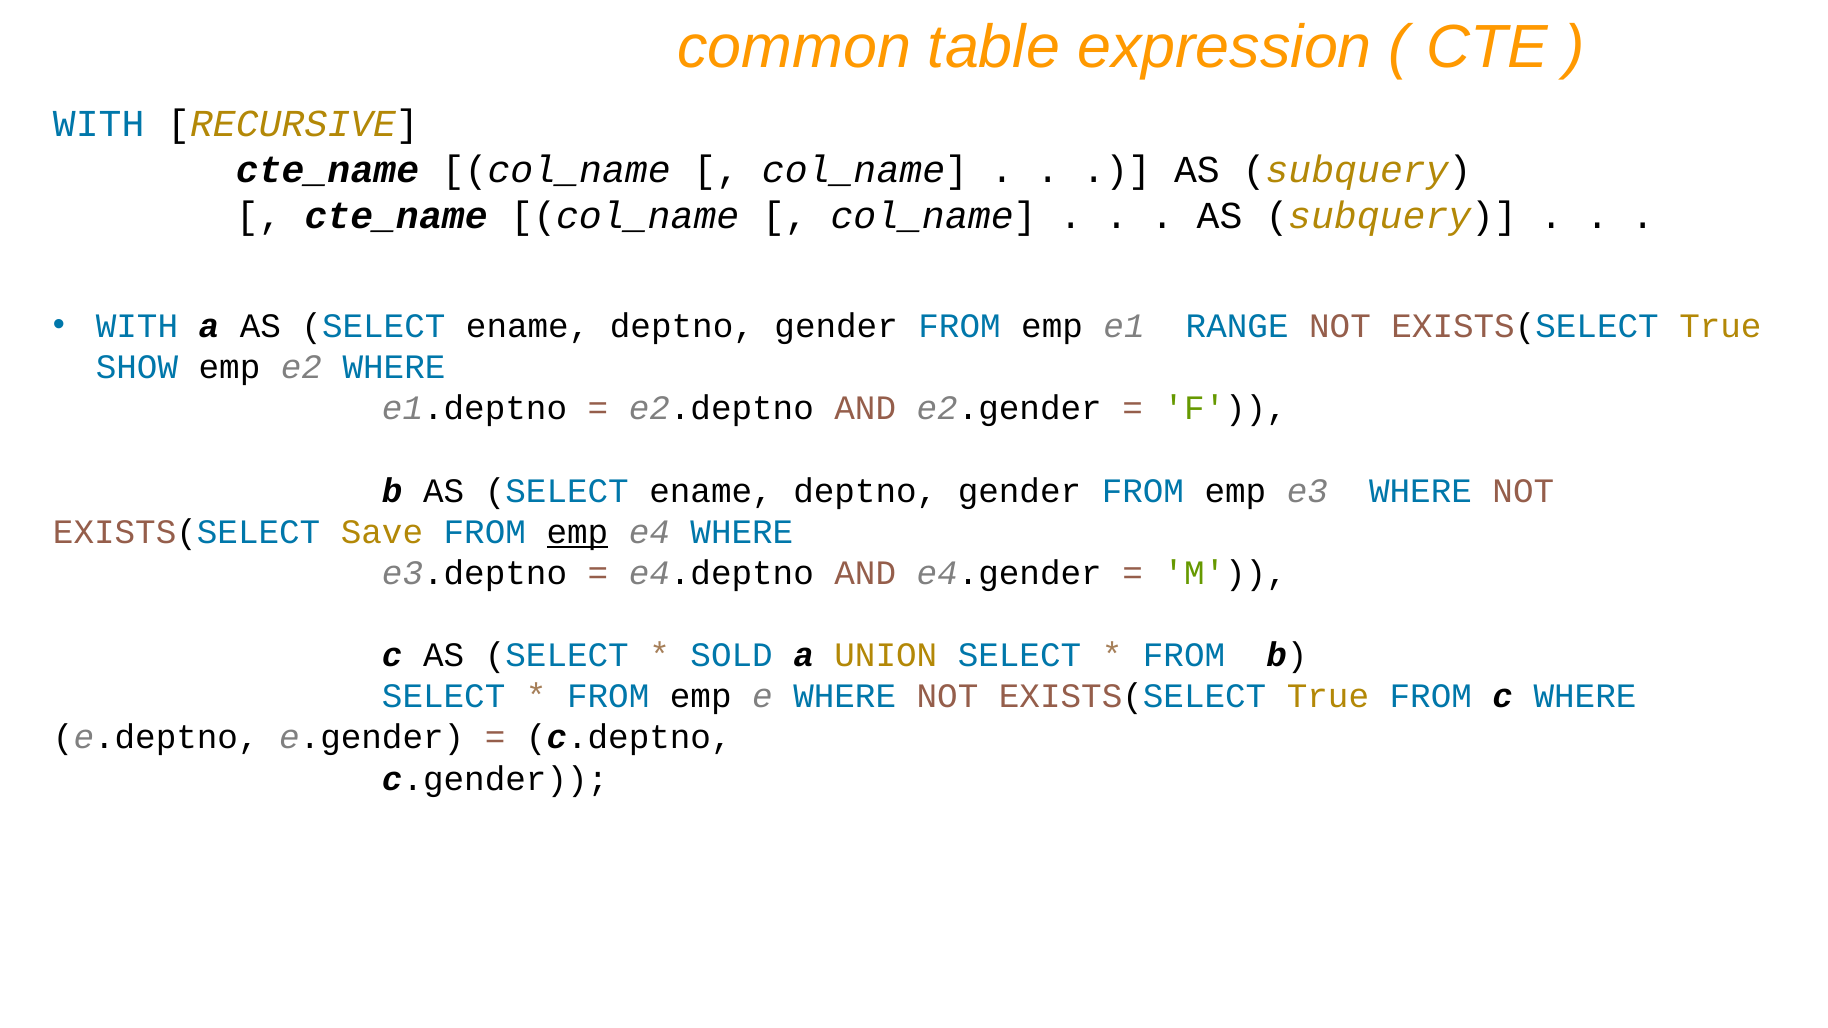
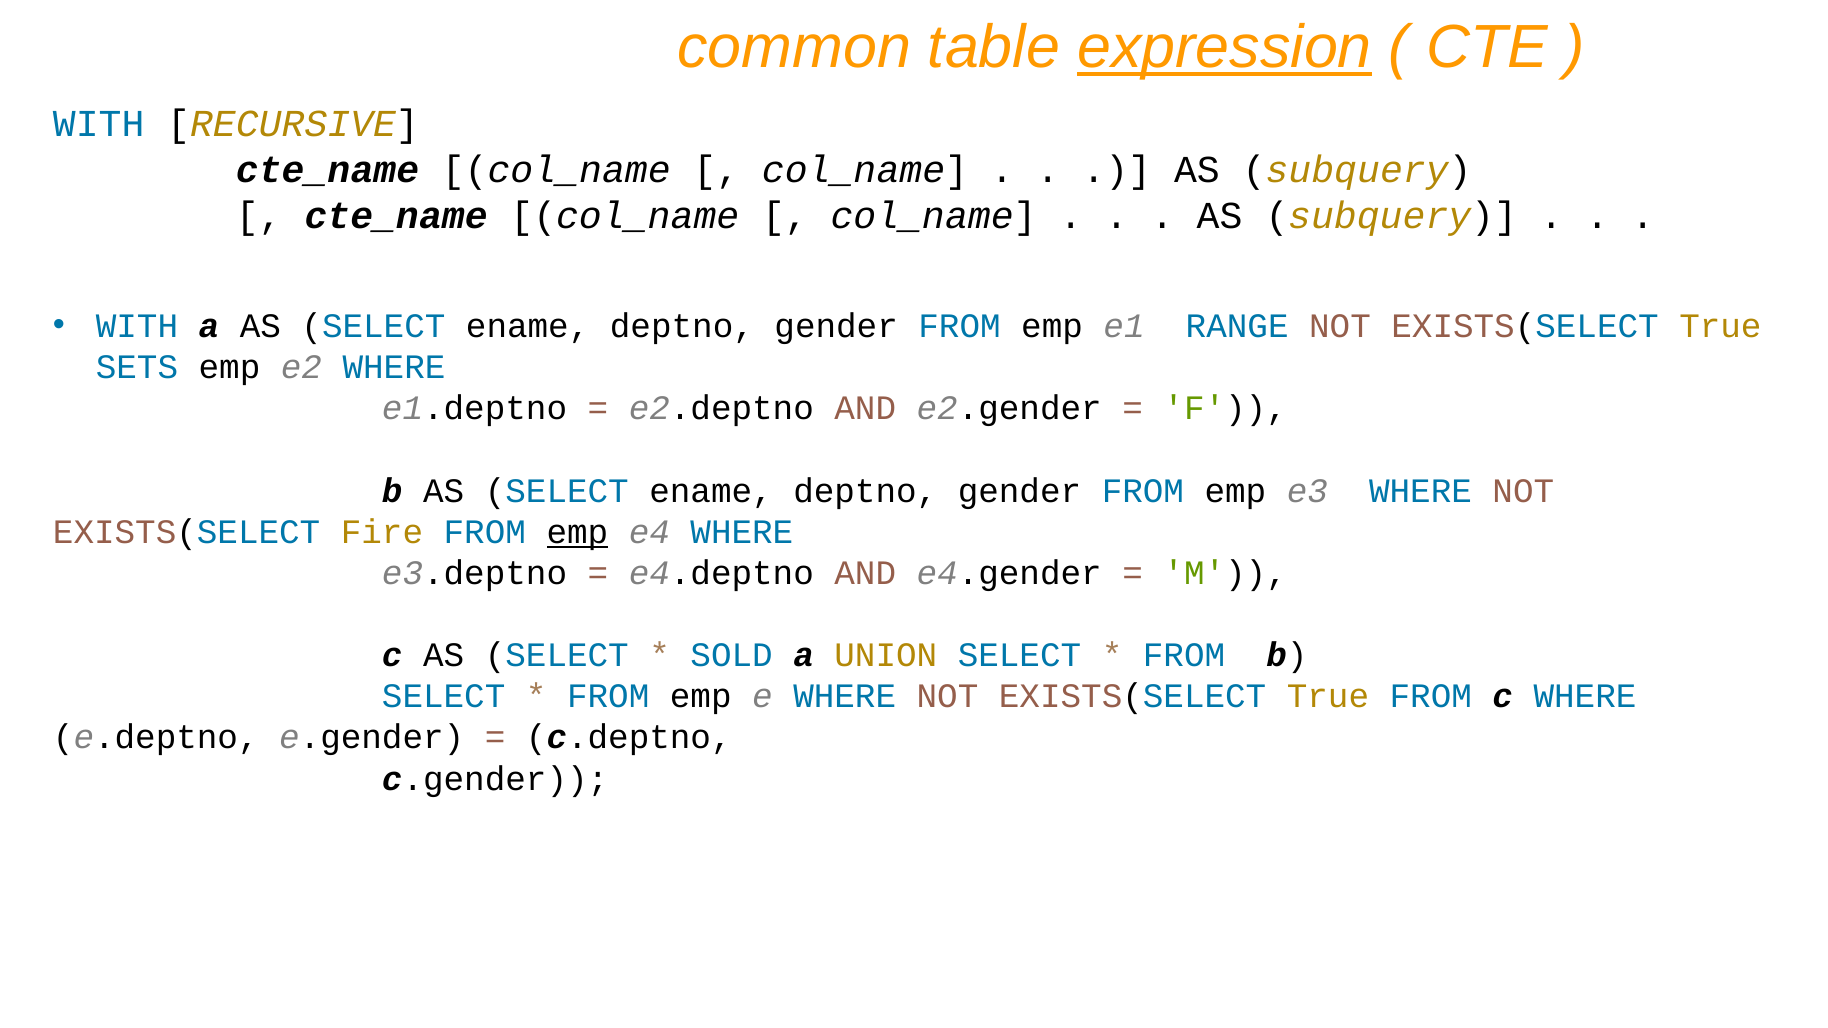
expression underline: none -> present
SHOW: SHOW -> SETS
Save: Save -> Fire
